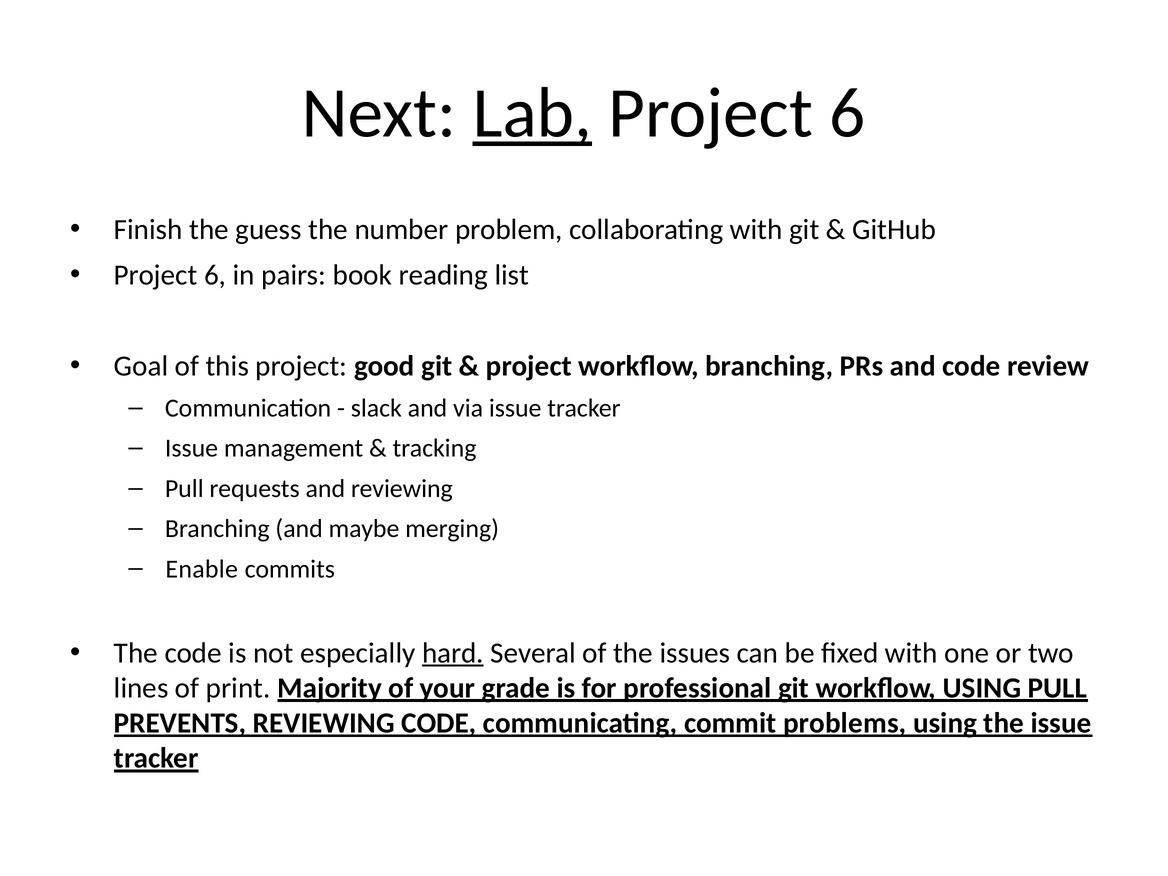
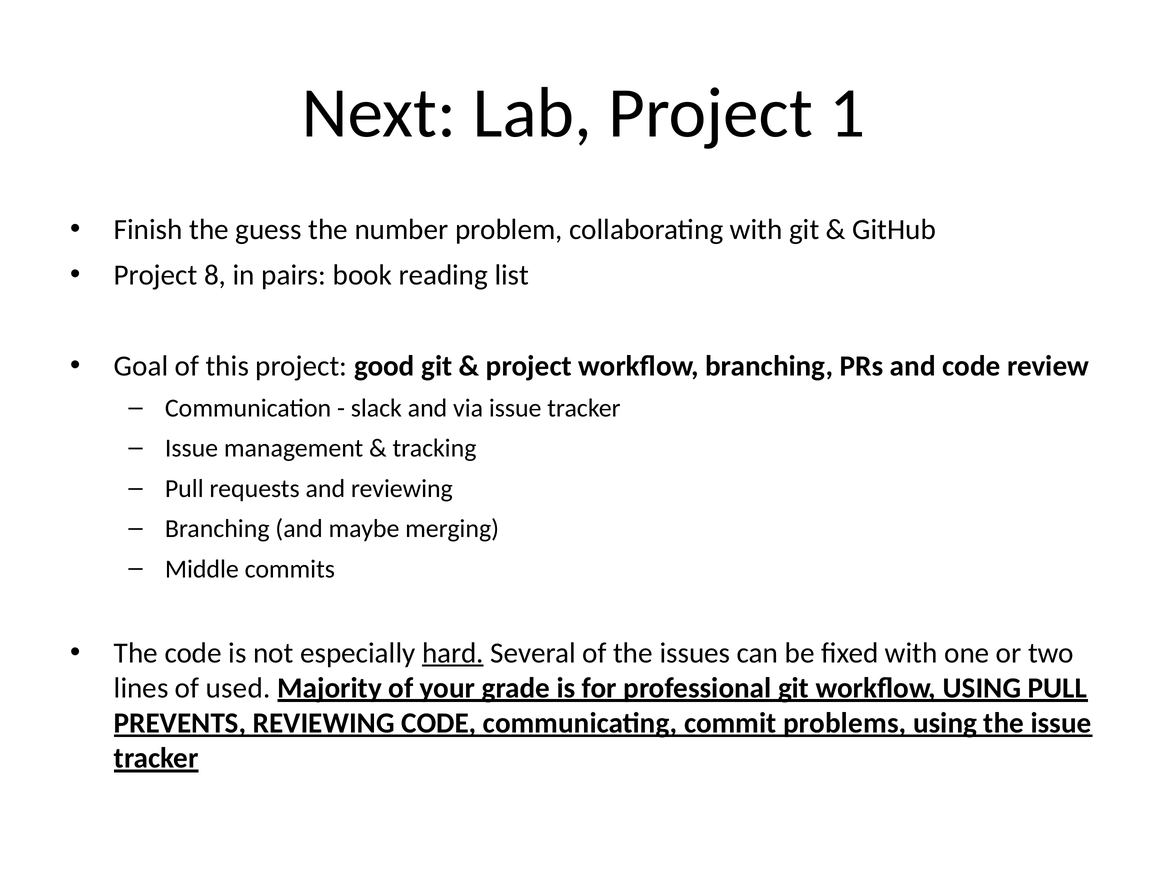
Lab underline: present -> none
6 at (847, 113): 6 -> 1
6 at (215, 275): 6 -> 8
Enable: Enable -> Middle
print: print -> used
